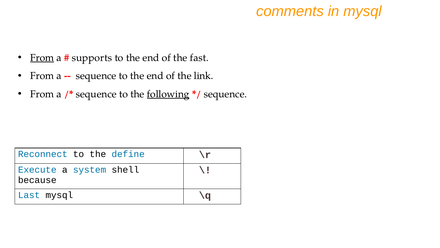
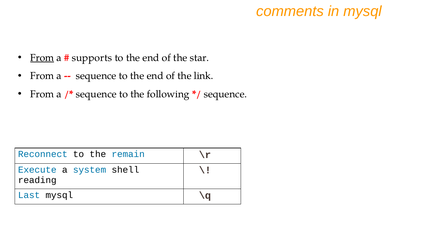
fast: fast -> star
following underline: present -> none
define: define -> remain
because: because -> reading
